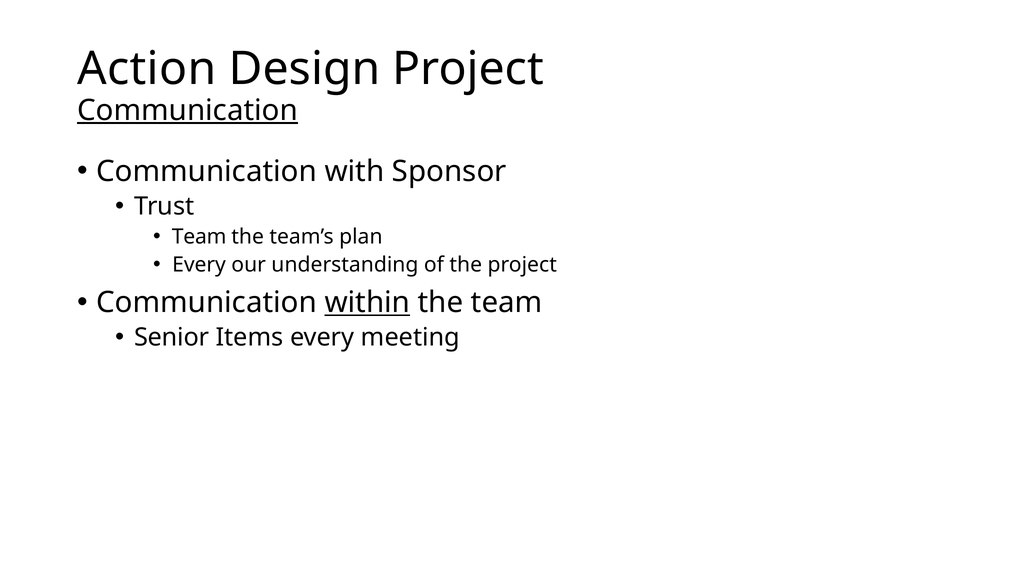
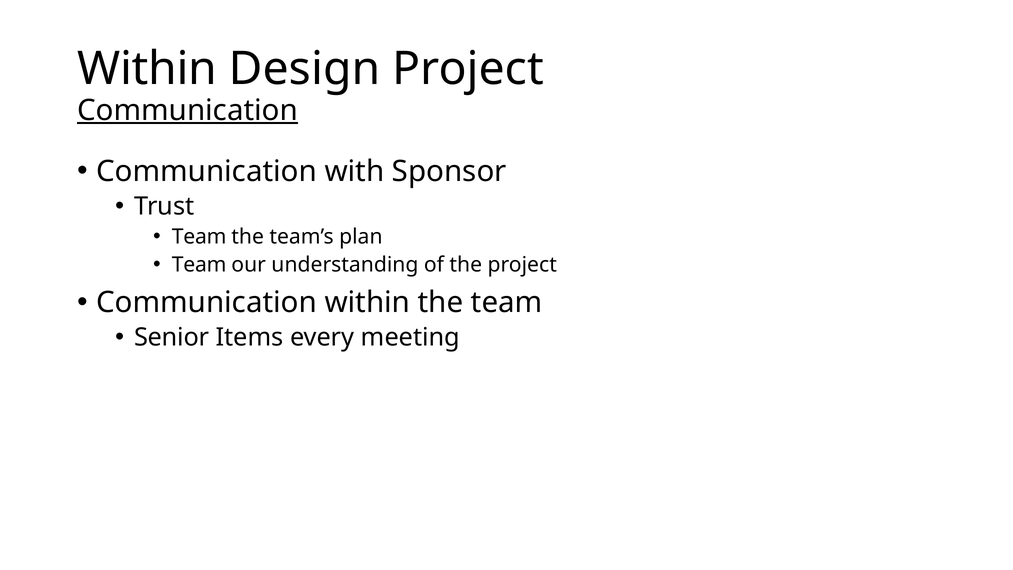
Action at (147, 69): Action -> Within
Every at (199, 265): Every -> Team
within at (367, 302) underline: present -> none
